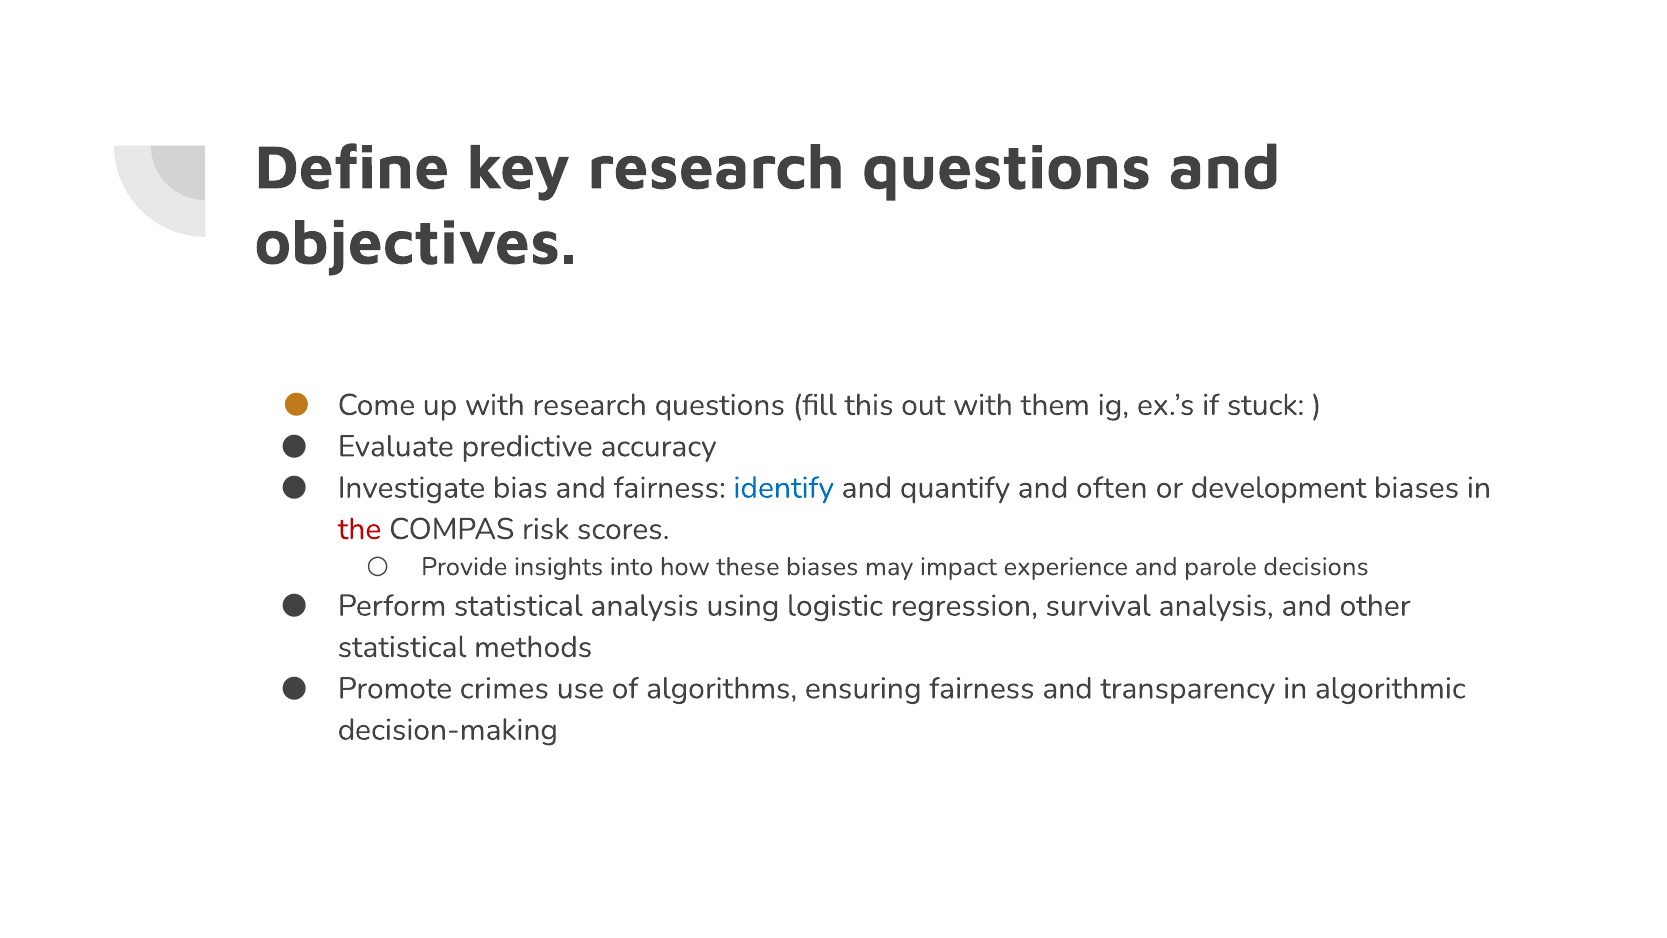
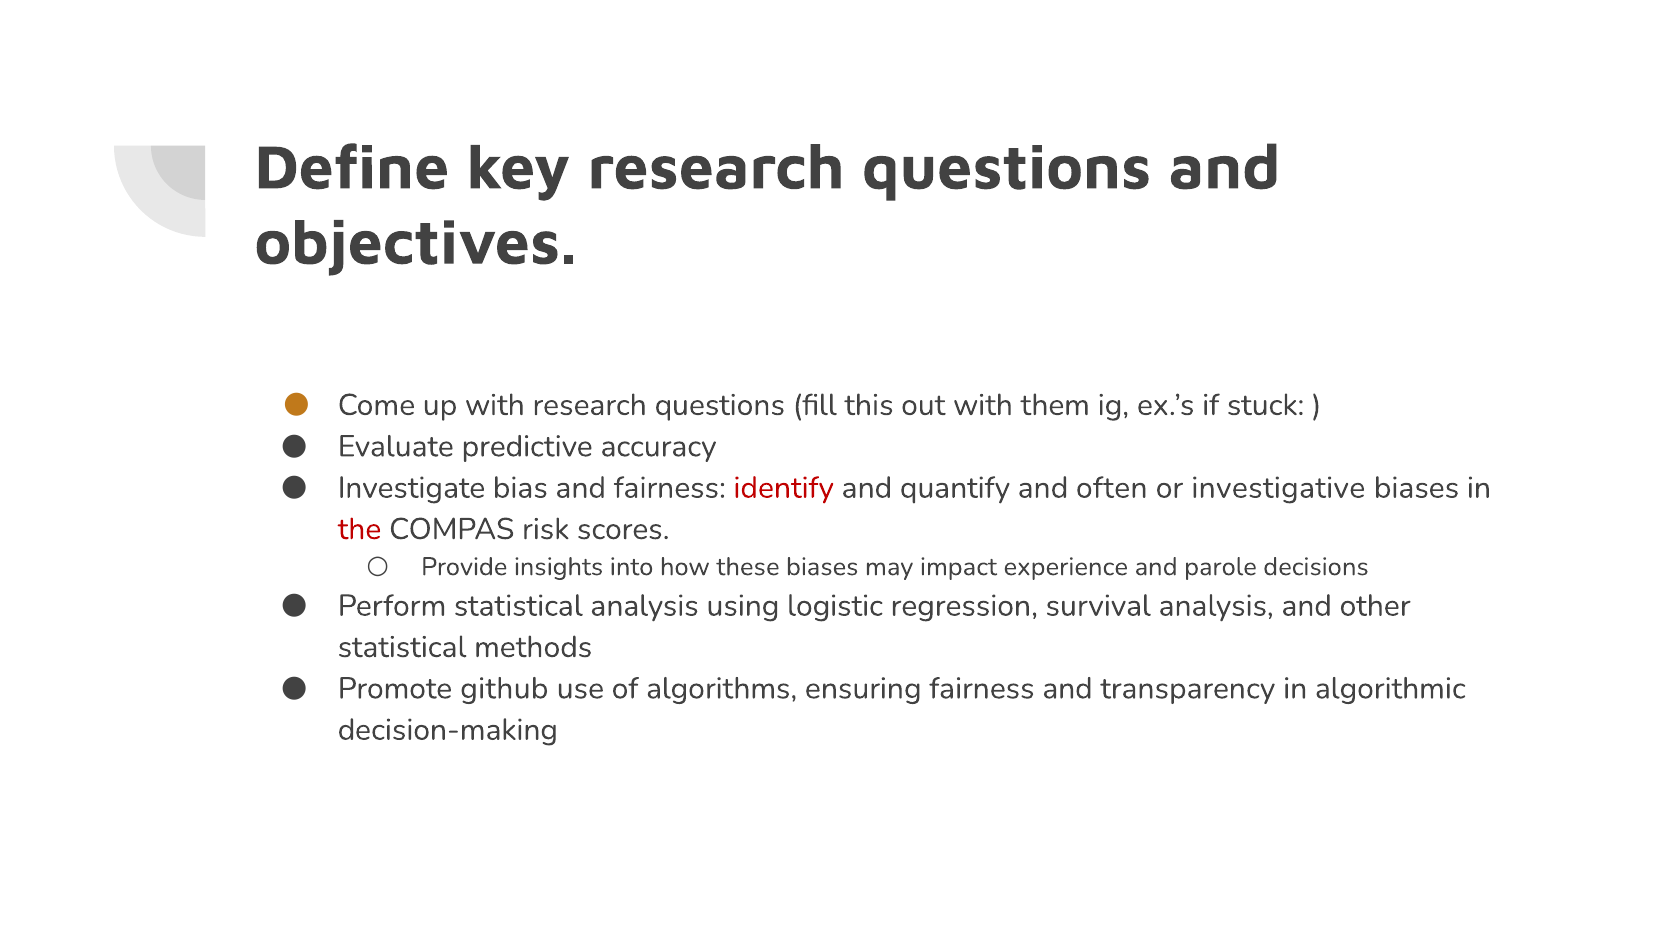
identify colour: blue -> red
development: development -> investigative
crimes: crimes -> github
